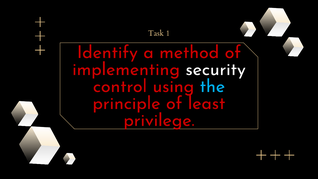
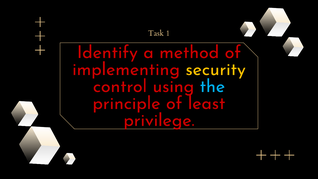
security colour: white -> yellow
